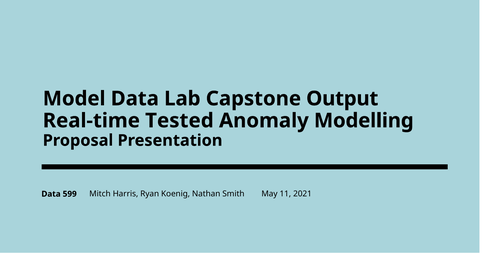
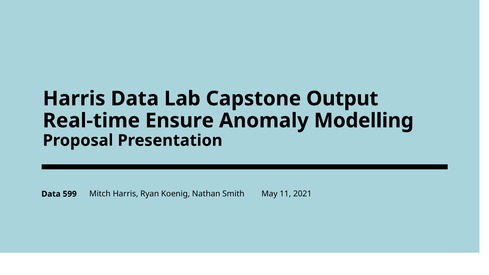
Model at (74, 99): Model -> Harris
Tested: Tested -> Ensure
